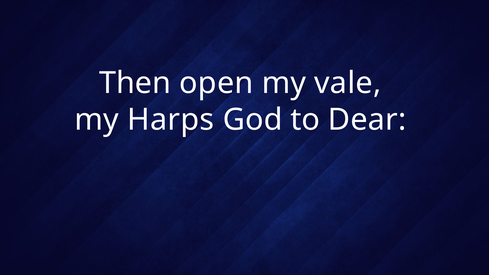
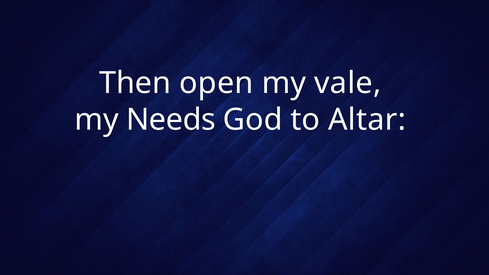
Harps: Harps -> Needs
Dear: Dear -> Altar
